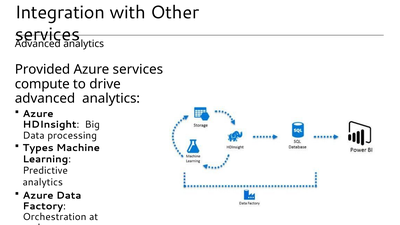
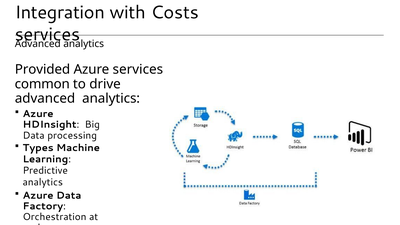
Other: Other -> Costs
compute: compute -> common
